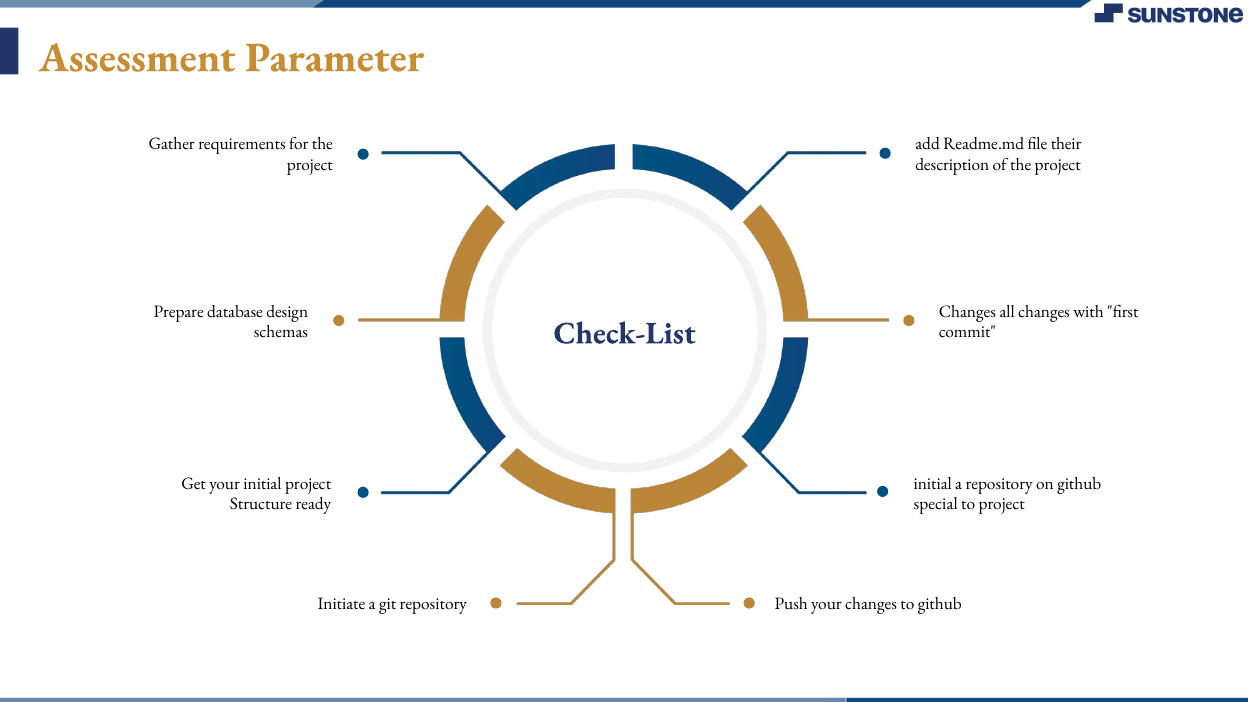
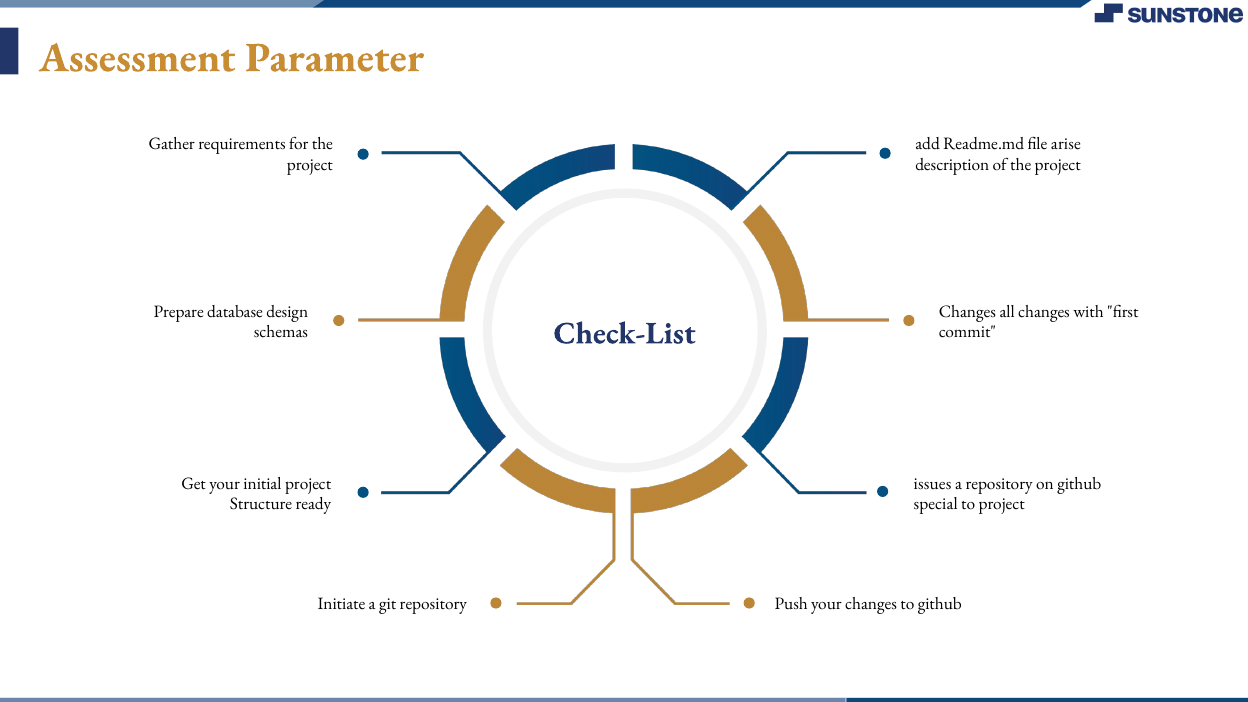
their: their -> arise
initial at (933, 483): initial -> issues
